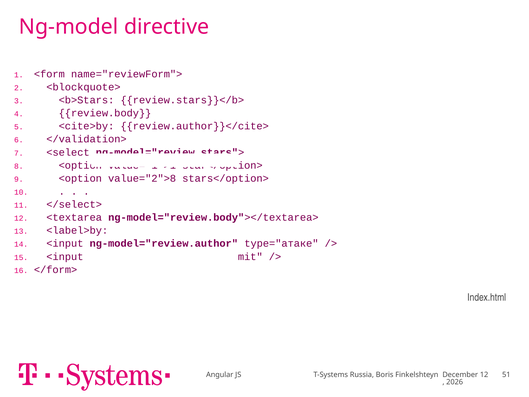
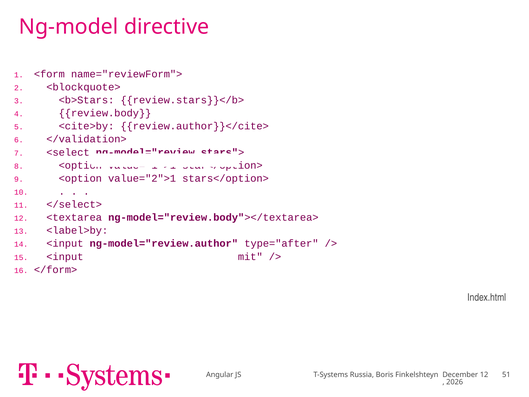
value="2">8: value="2">8 -> value="2">1
type="атаке: type="атаке -> type="after
